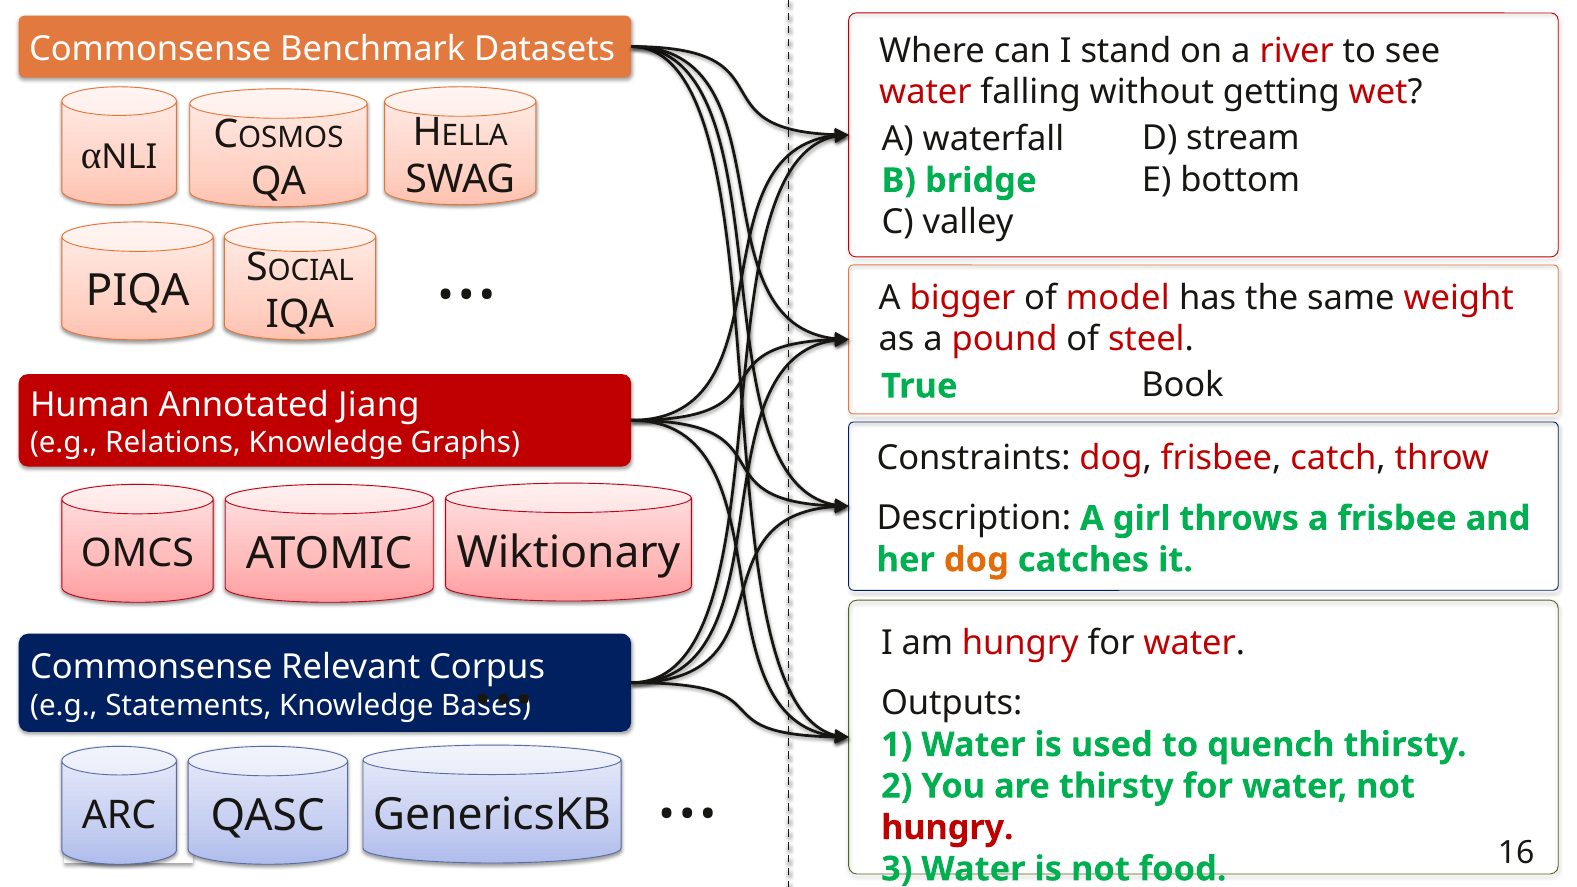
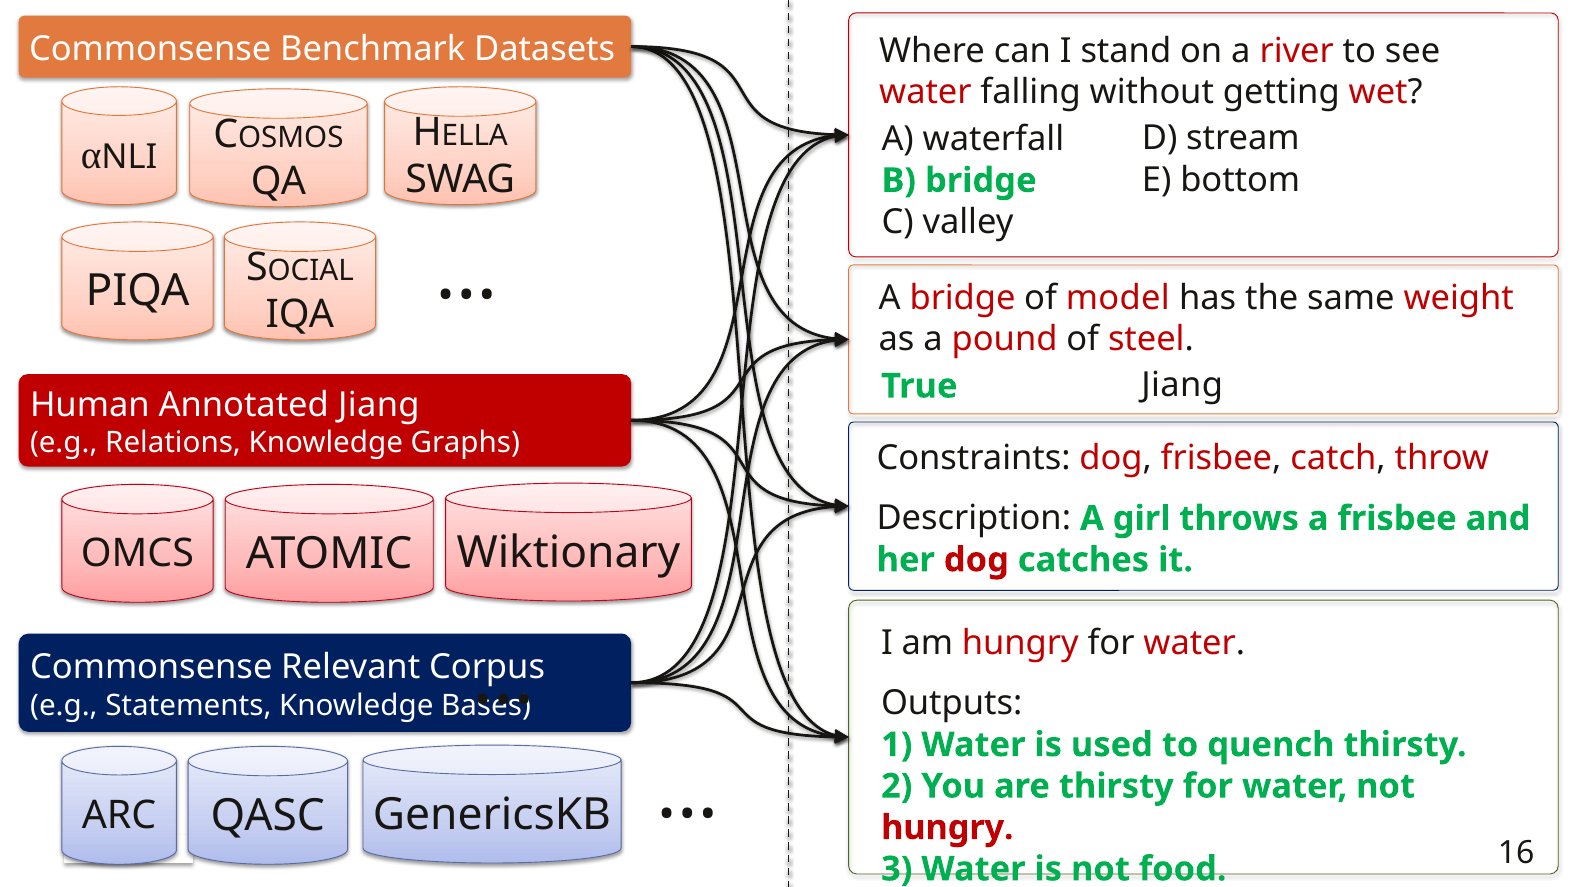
A bigger: bigger -> bridge
Book at (1183, 386): Book -> Jiang
dog at (976, 560) colour: orange -> red
